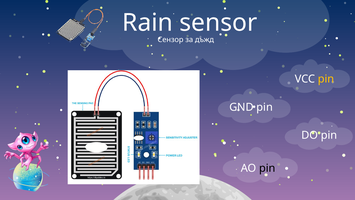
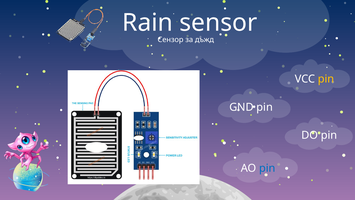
pin at (267, 168) colour: black -> blue
